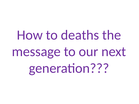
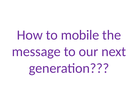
deaths: deaths -> mobile
